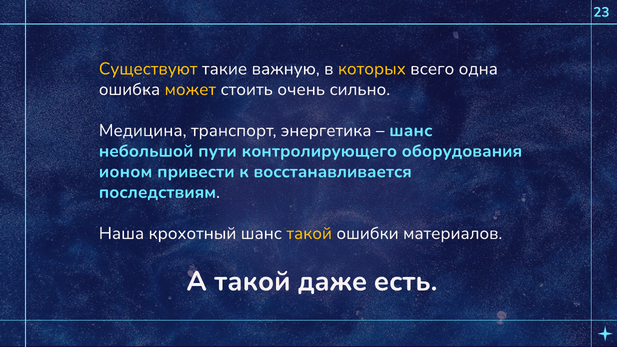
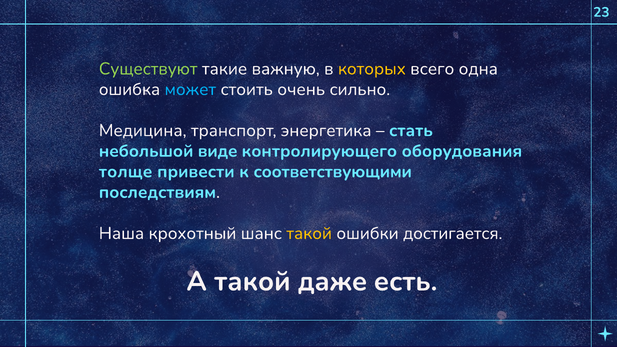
Существуют colour: yellow -> light green
может colour: yellow -> light blue
шанс at (411, 130): шанс -> стать
пути: пути -> виде
ионом: ионом -> толще
восстанавливается: восстанавливается -> соответствующими
материалов: материалов -> достигается
